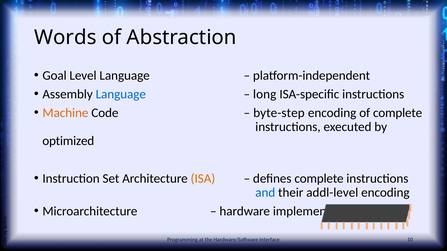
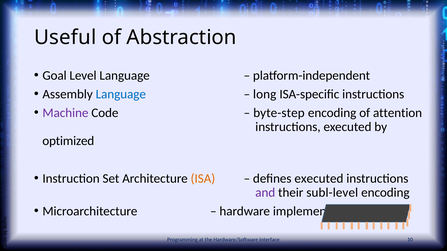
Words: Words -> Useful
Machine colour: orange -> purple
of complete: complete -> attention
defines complete: complete -> executed
and colour: blue -> purple
addl-level: addl-level -> subl-level
